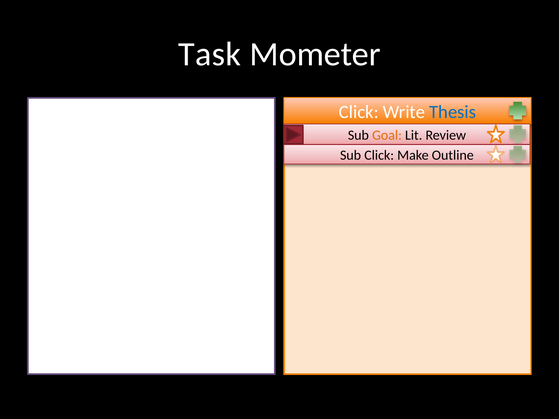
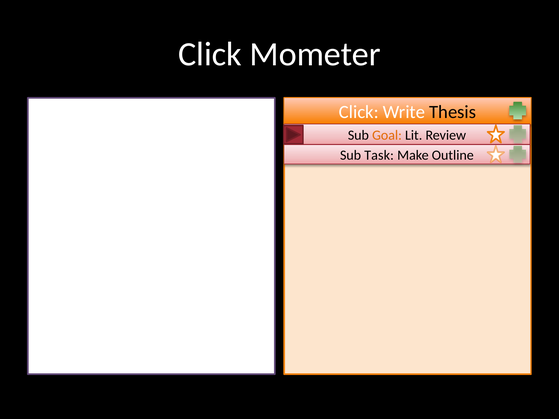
Task at (210, 54): Task -> Click
Thesis colour: blue -> black
Sub Click: Click -> Task
